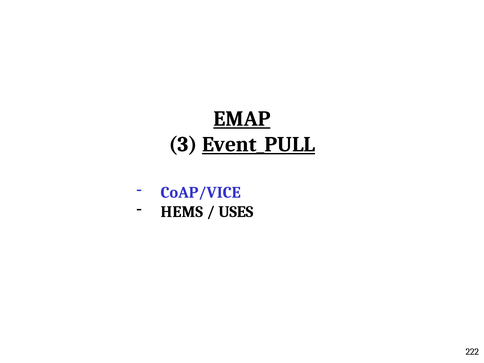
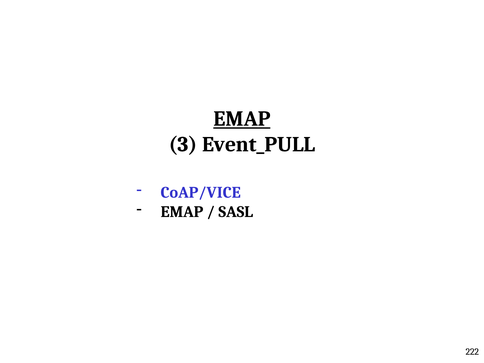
Event_PULL underline: present -> none
HEMS at (182, 212): HEMS -> EMAP
USES: USES -> SASL
